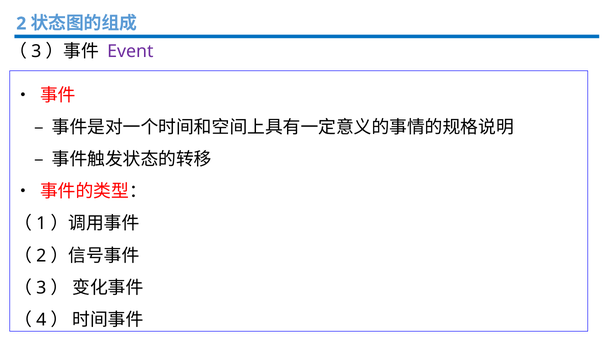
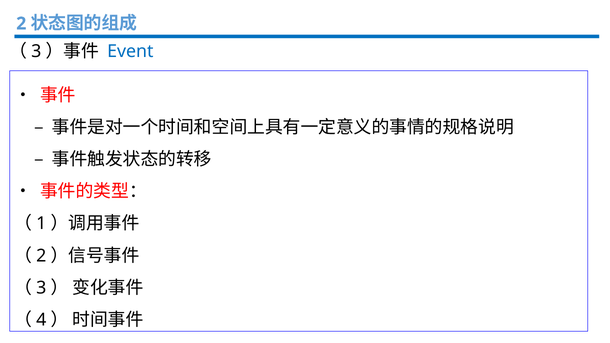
Event colour: purple -> blue
